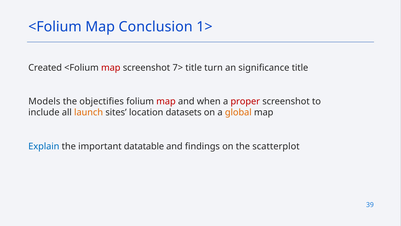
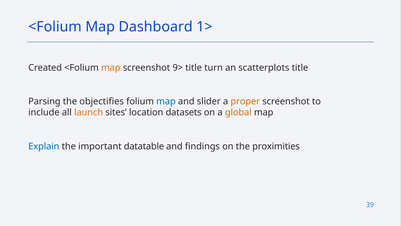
Conclusion: Conclusion -> Dashboard
map at (111, 68) colour: red -> orange
7>: 7> -> 9>
significance: significance -> scatterplots
Models: Models -> Parsing
map at (166, 101) colour: red -> blue
when: when -> slider
proper colour: red -> orange
scatterplot: scatterplot -> proximities
